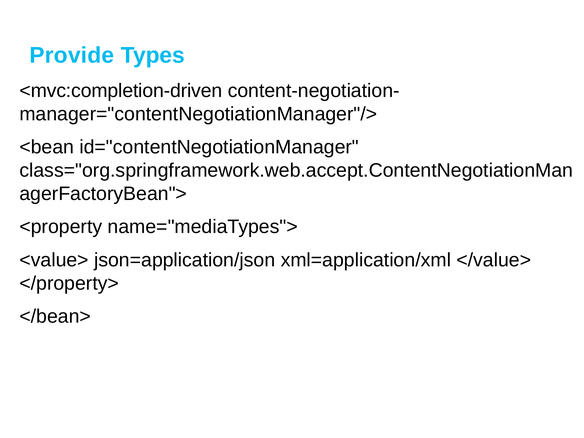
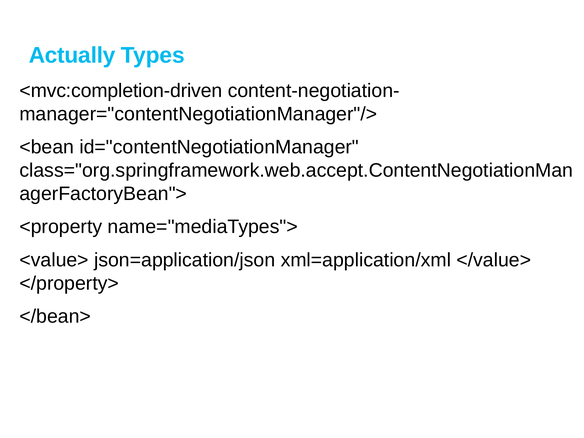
Provide: Provide -> Actually
